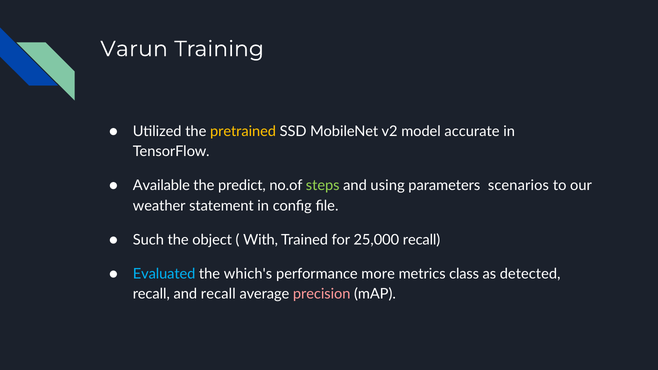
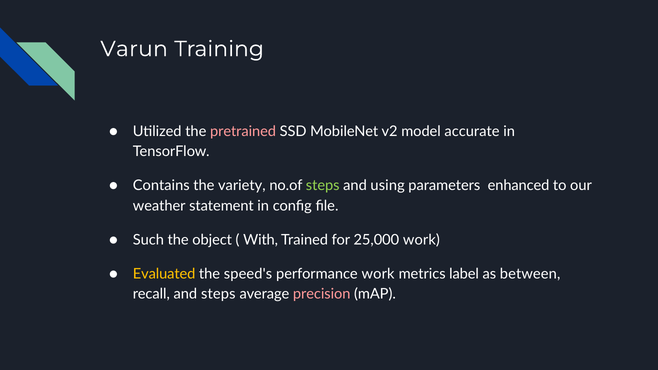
pretrained colour: yellow -> pink
Available: Available -> Contains
predict: predict -> variety
scenarios: scenarios -> enhanced
25,000 recall: recall -> work
Evaluated colour: light blue -> yellow
which's: which's -> speed's
performance more: more -> work
class: class -> label
detected: detected -> between
and recall: recall -> steps
